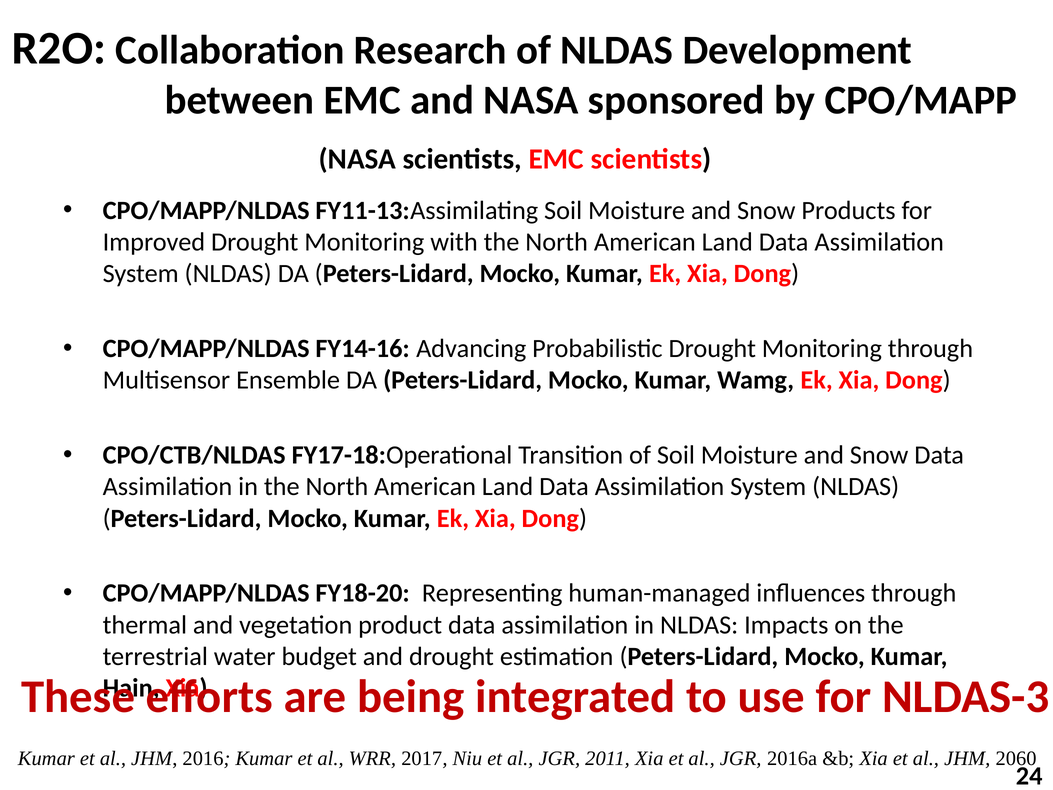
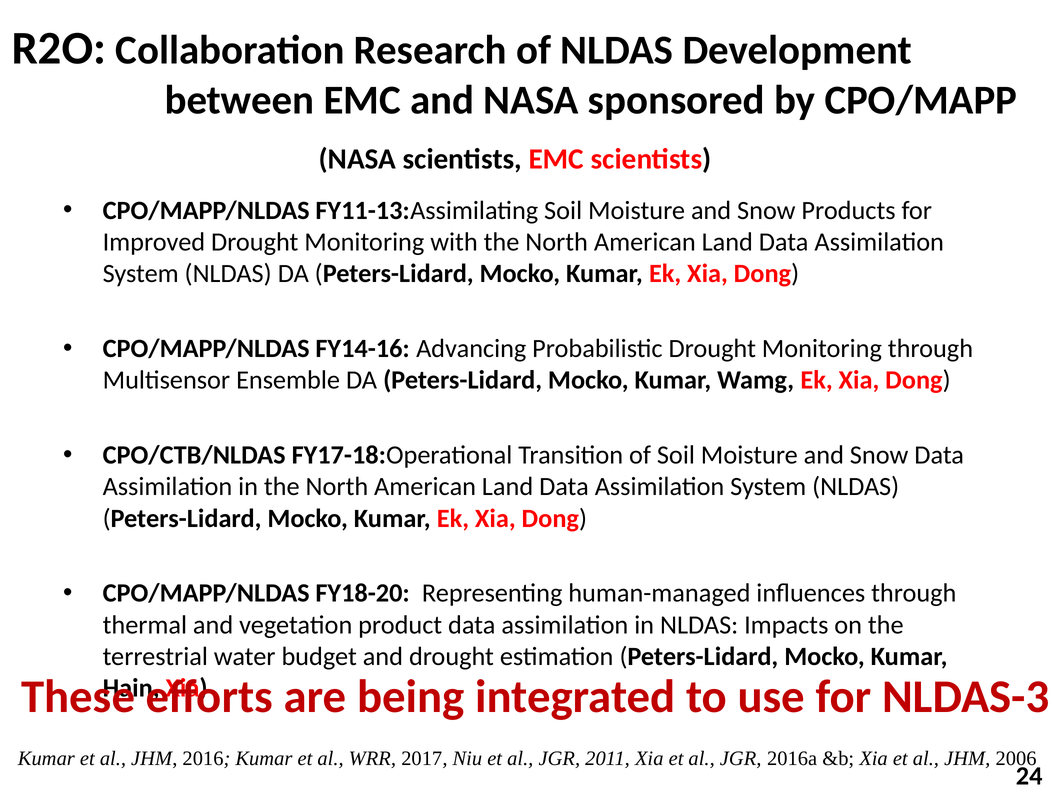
2060: 2060 -> 2006
